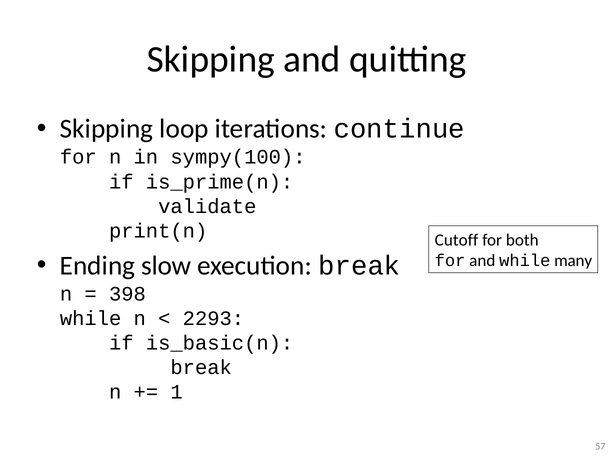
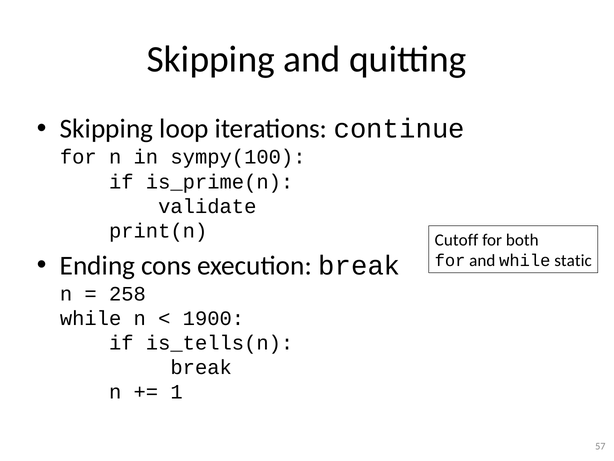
slow: slow -> cons
many: many -> static
398: 398 -> 258
2293: 2293 -> 1900
is_basic(n: is_basic(n -> is_tells(n
